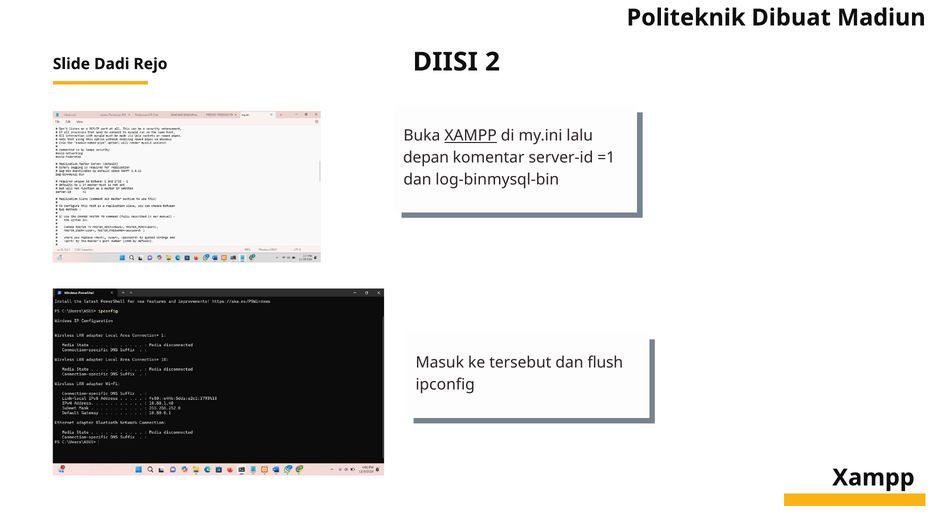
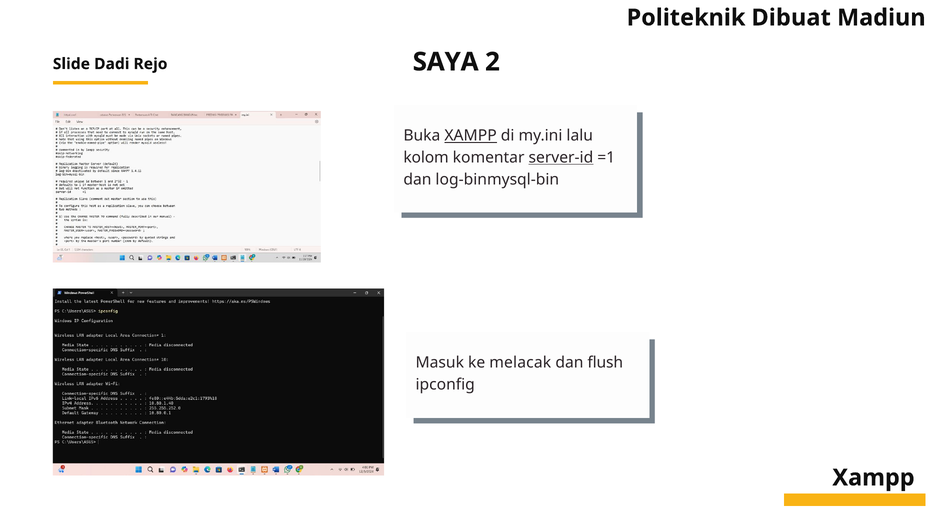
DIISI: DIISI -> SAYA
depan: depan -> kolom
server-id underline: none -> present
tersebut: tersebut -> melacak
